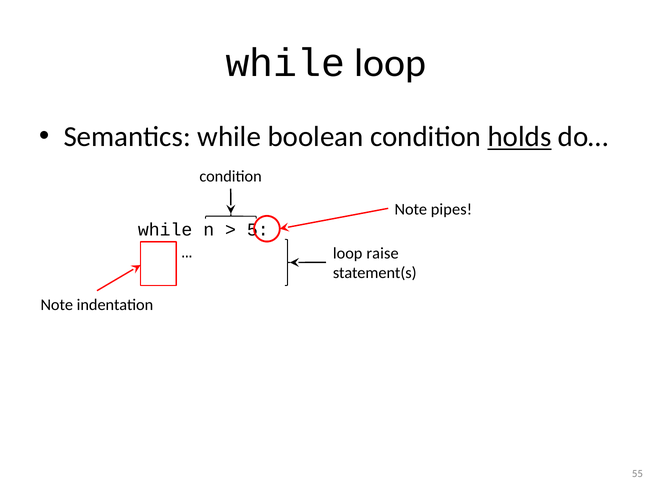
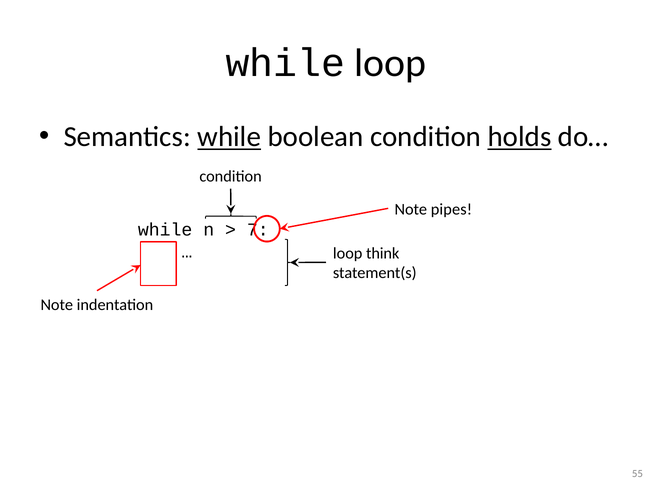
while at (229, 137) underline: none -> present
5: 5 -> 7
raise: raise -> think
